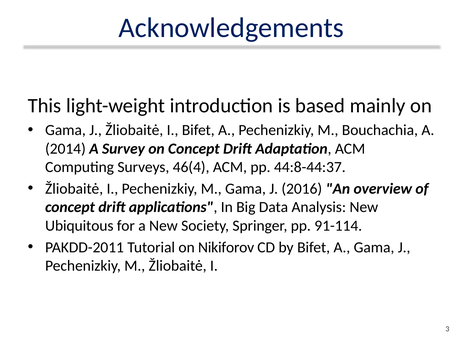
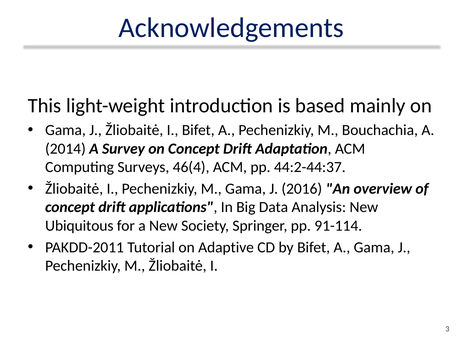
44:8-44:37: 44:8-44:37 -> 44:2-44:37
Nikiforov: Nikiforov -> Adaptive
